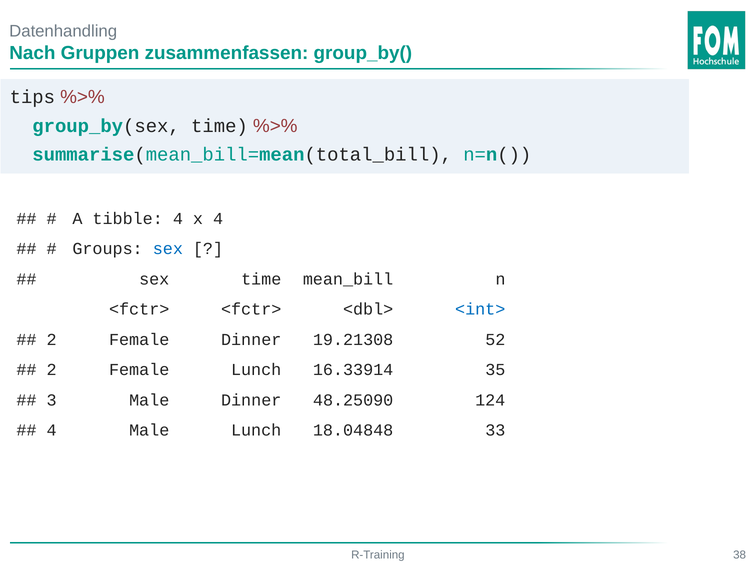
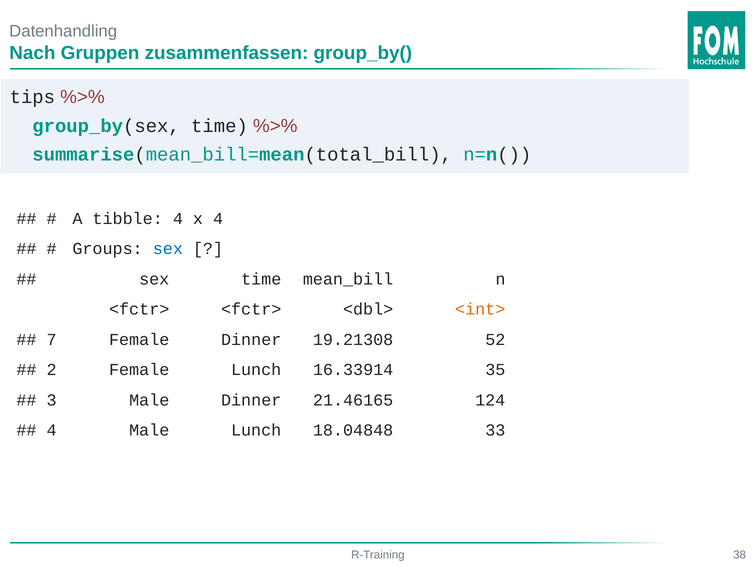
<int> colour: blue -> orange
2 at (52, 340): 2 -> 7
48.25090: 48.25090 -> 21.46165
